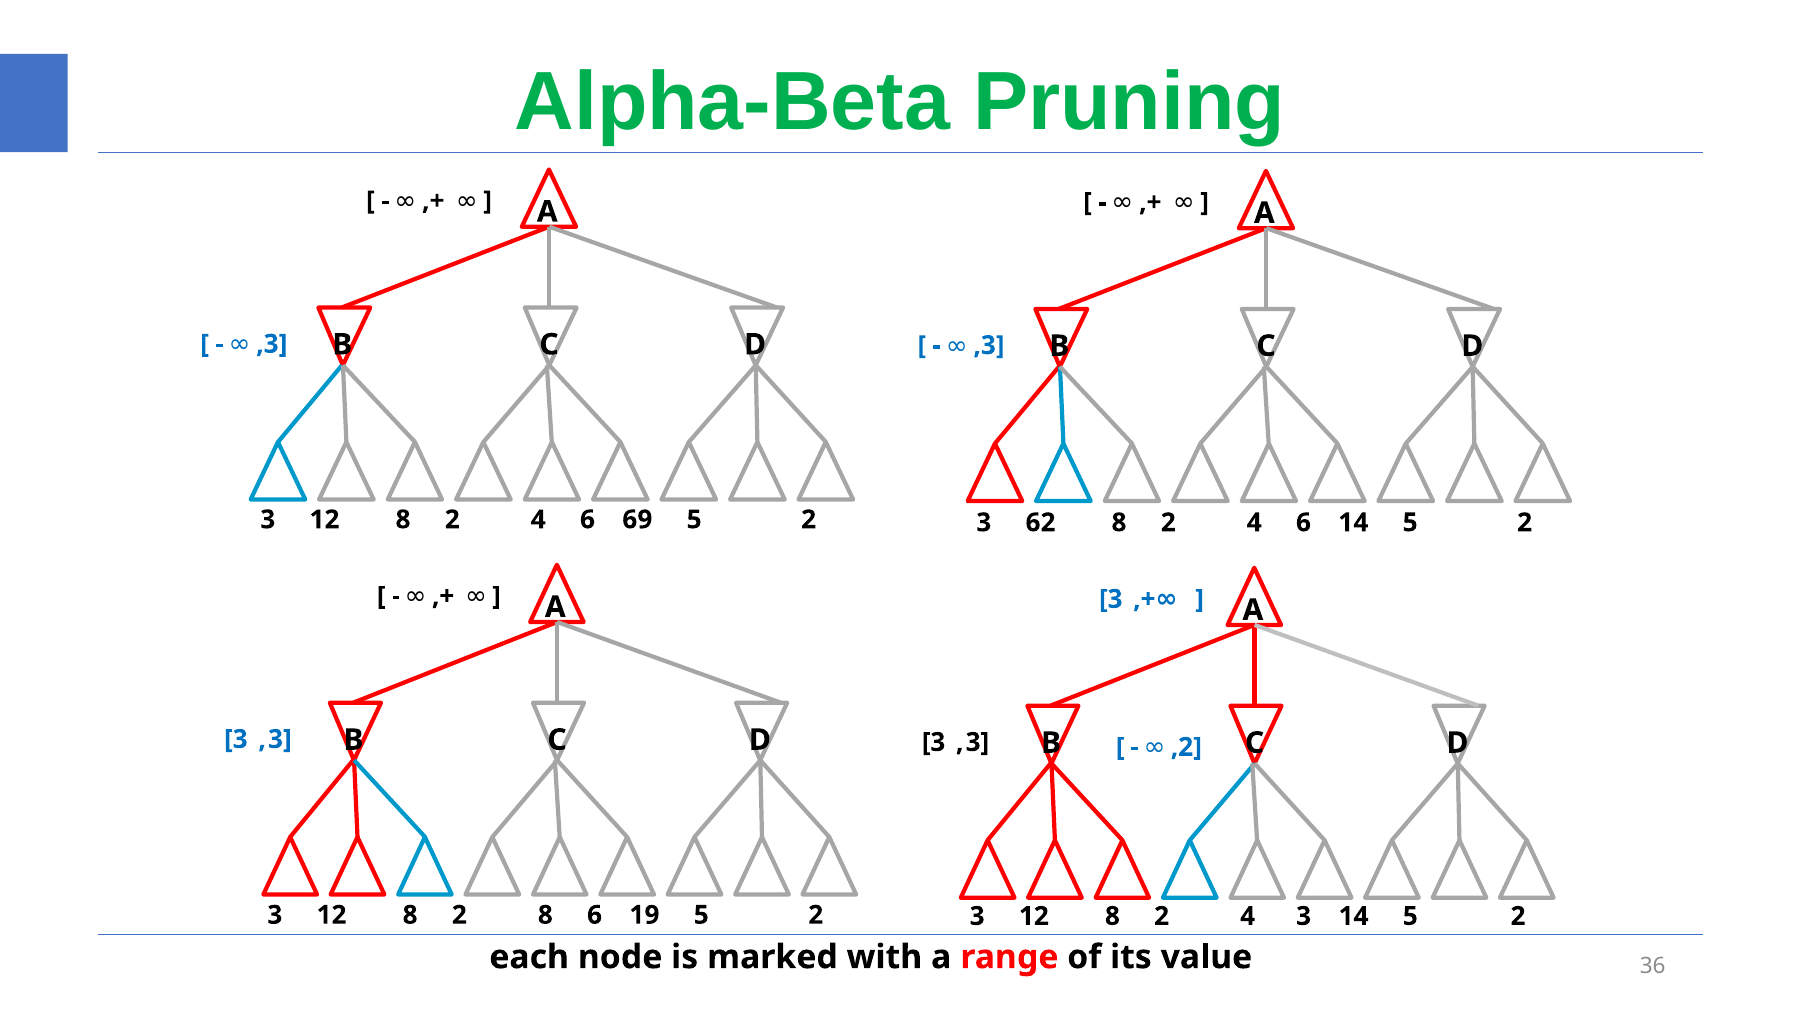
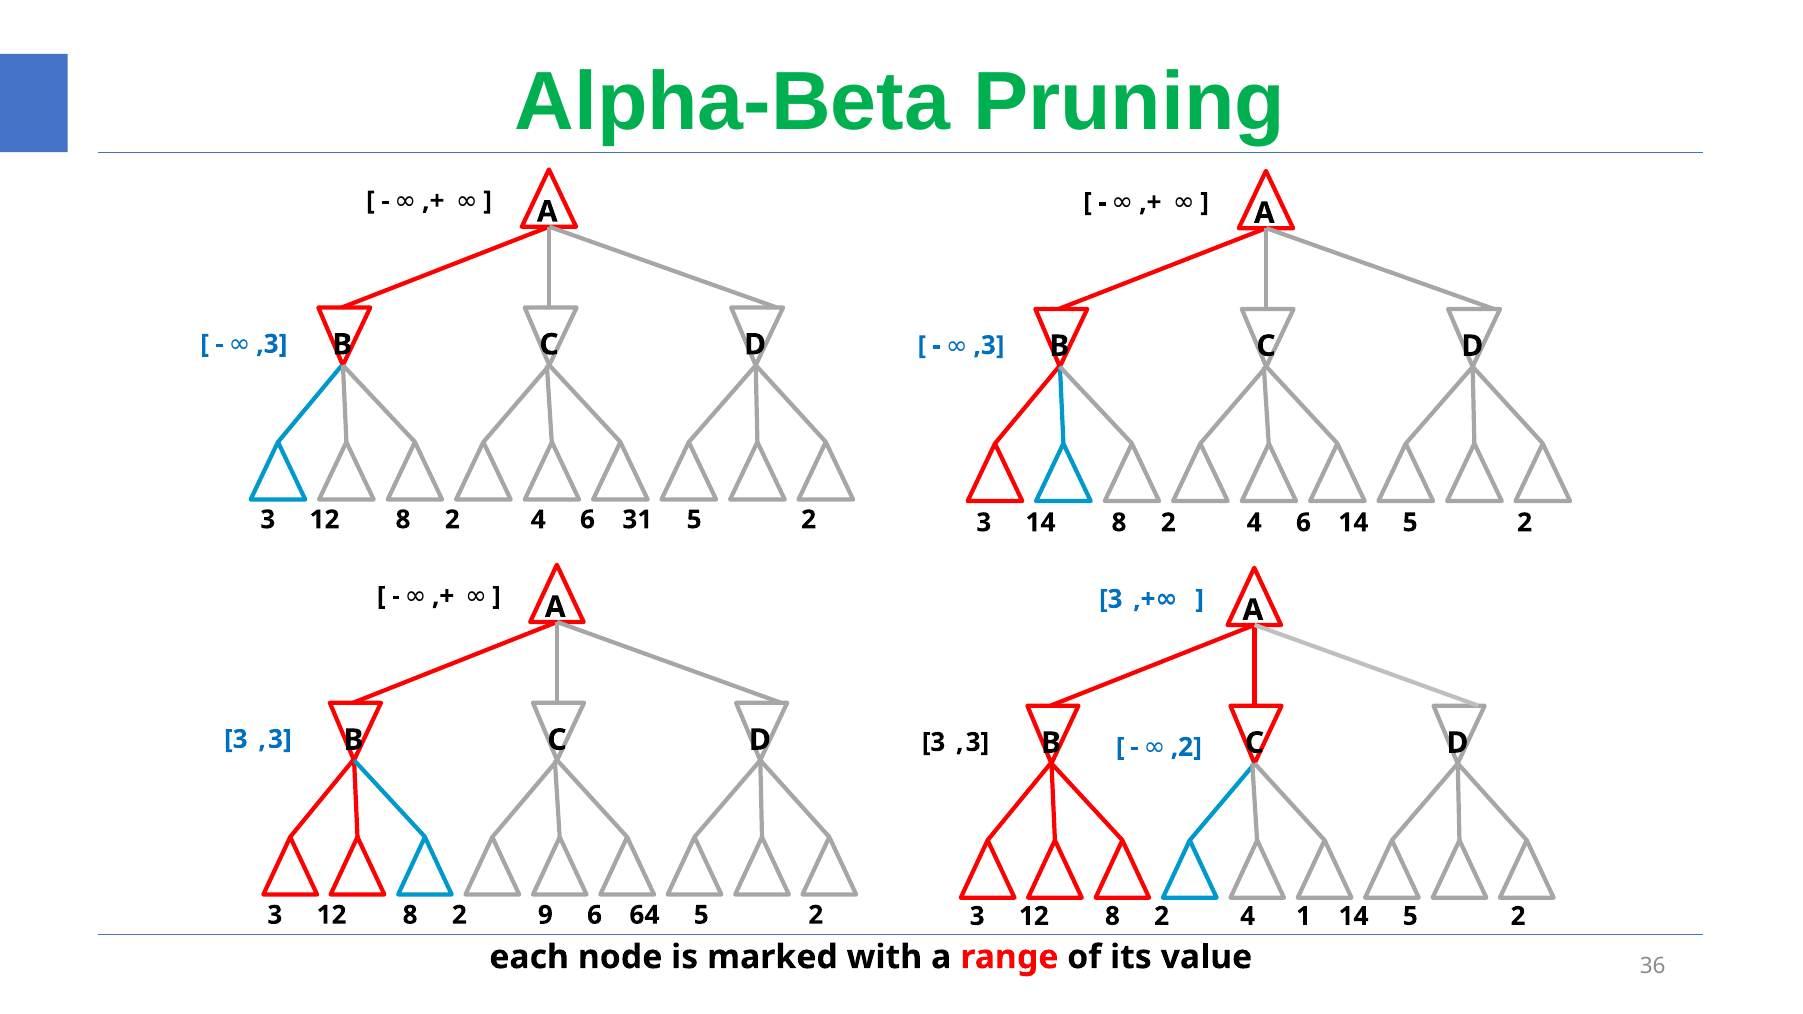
69: 69 -> 31
3 62: 62 -> 14
2 8: 8 -> 9
19: 19 -> 64
4 3: 3 -> 1
